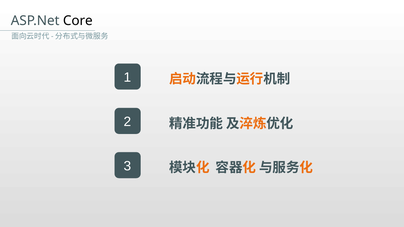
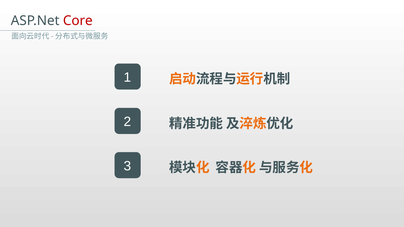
Core colour: black -> red
